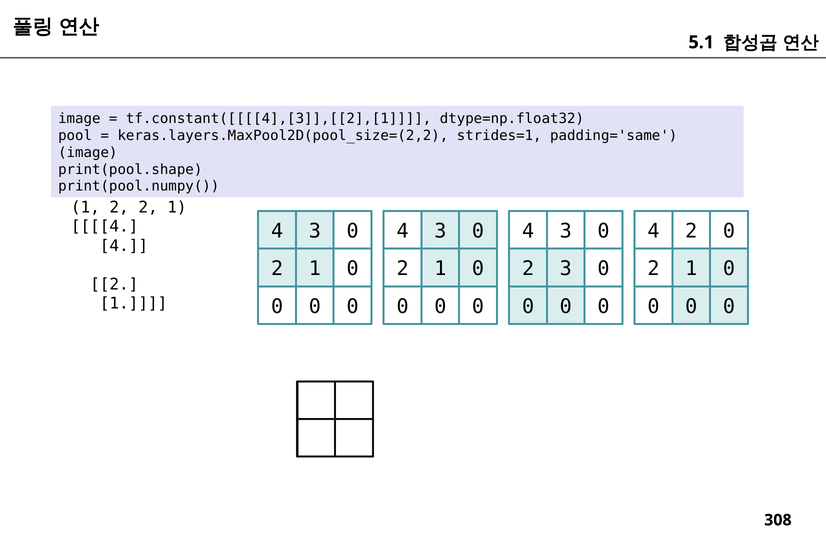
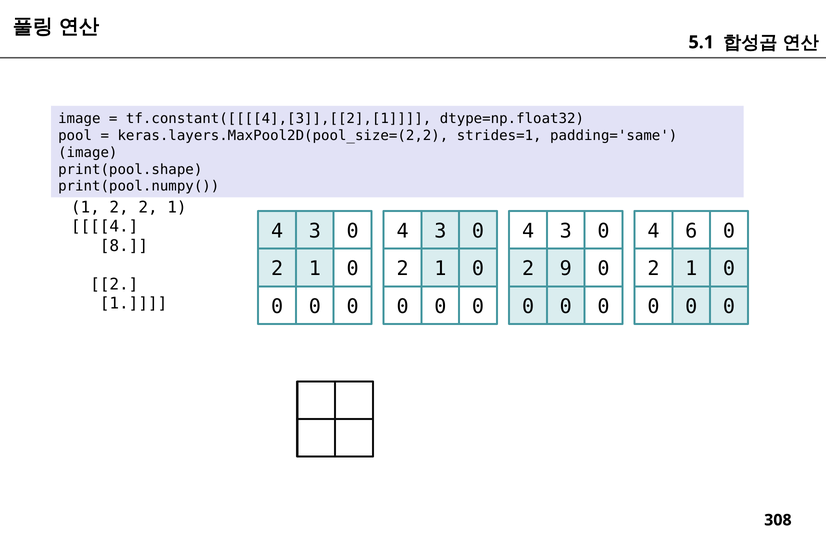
2 at (691, 231): 2 -> 6
4 at (124, 246): 4 -> 8
2 3: 3 -> 9
